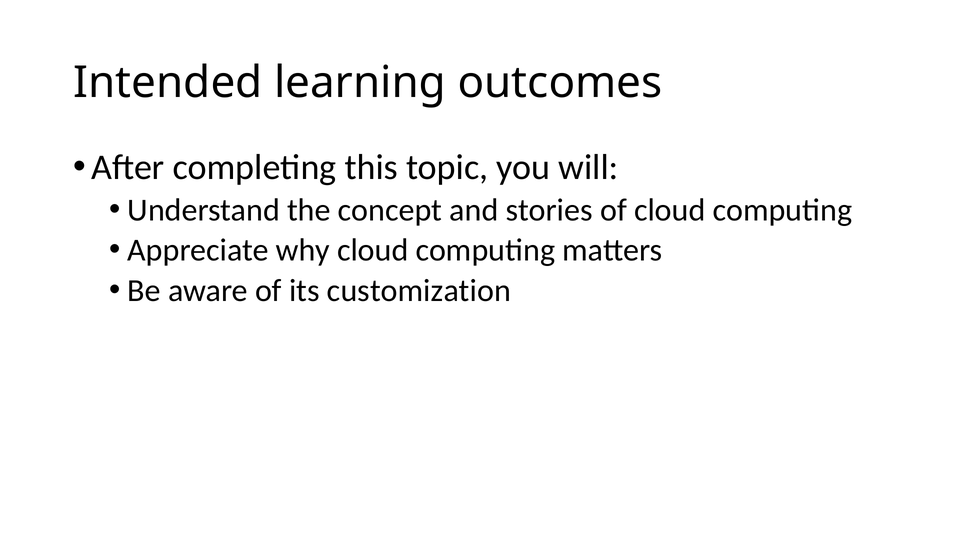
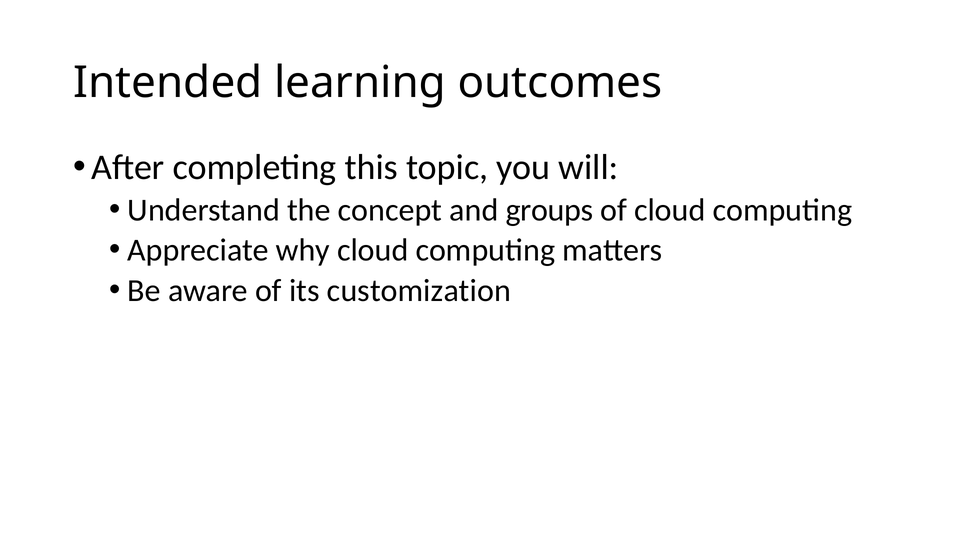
stories: stories -> groups
